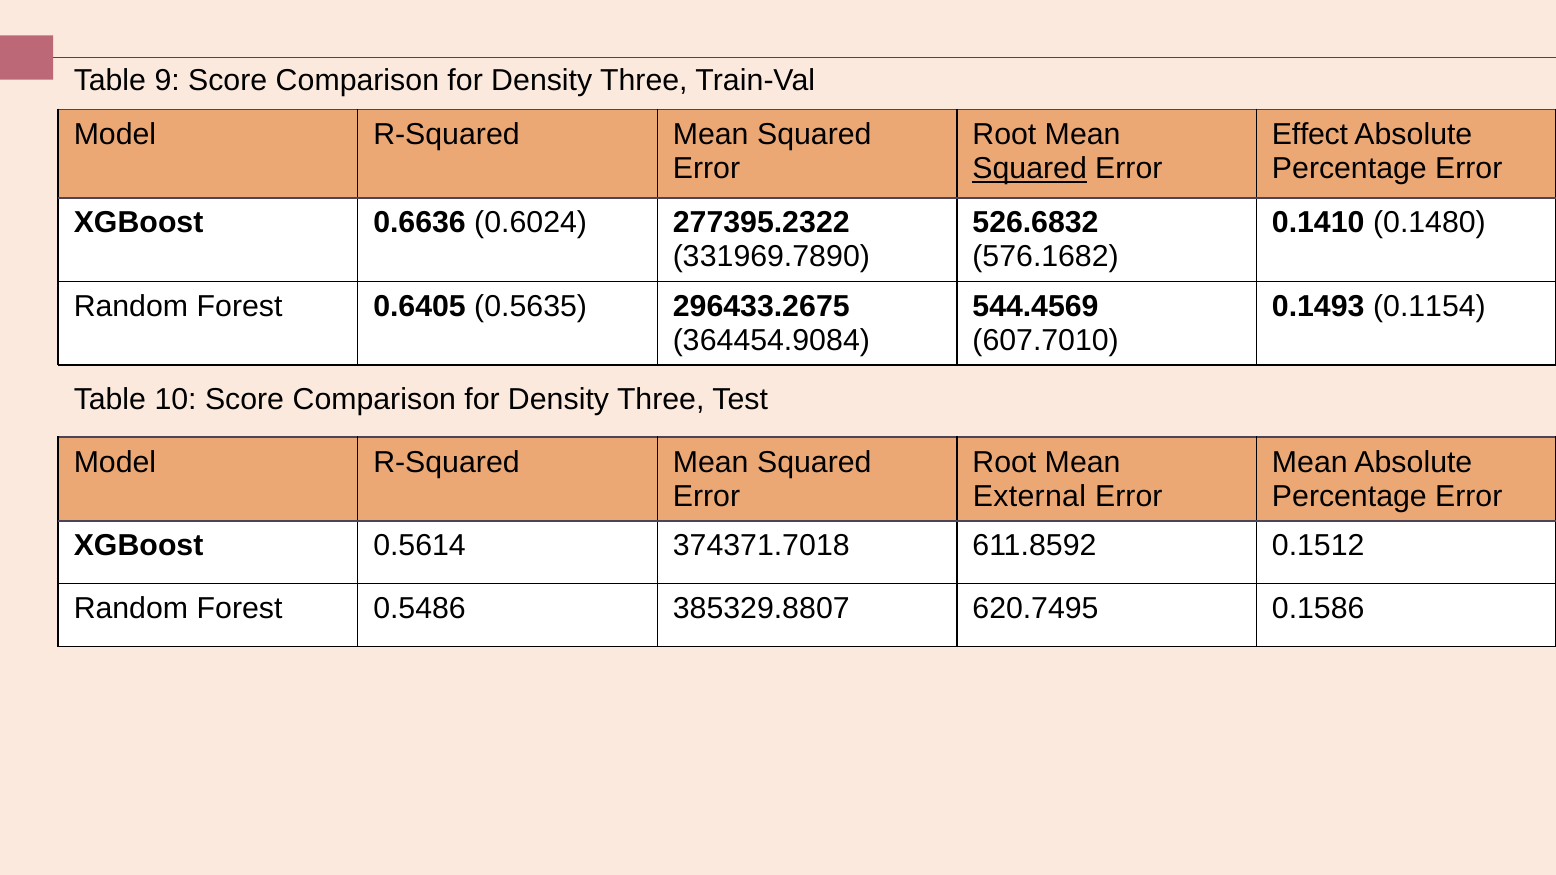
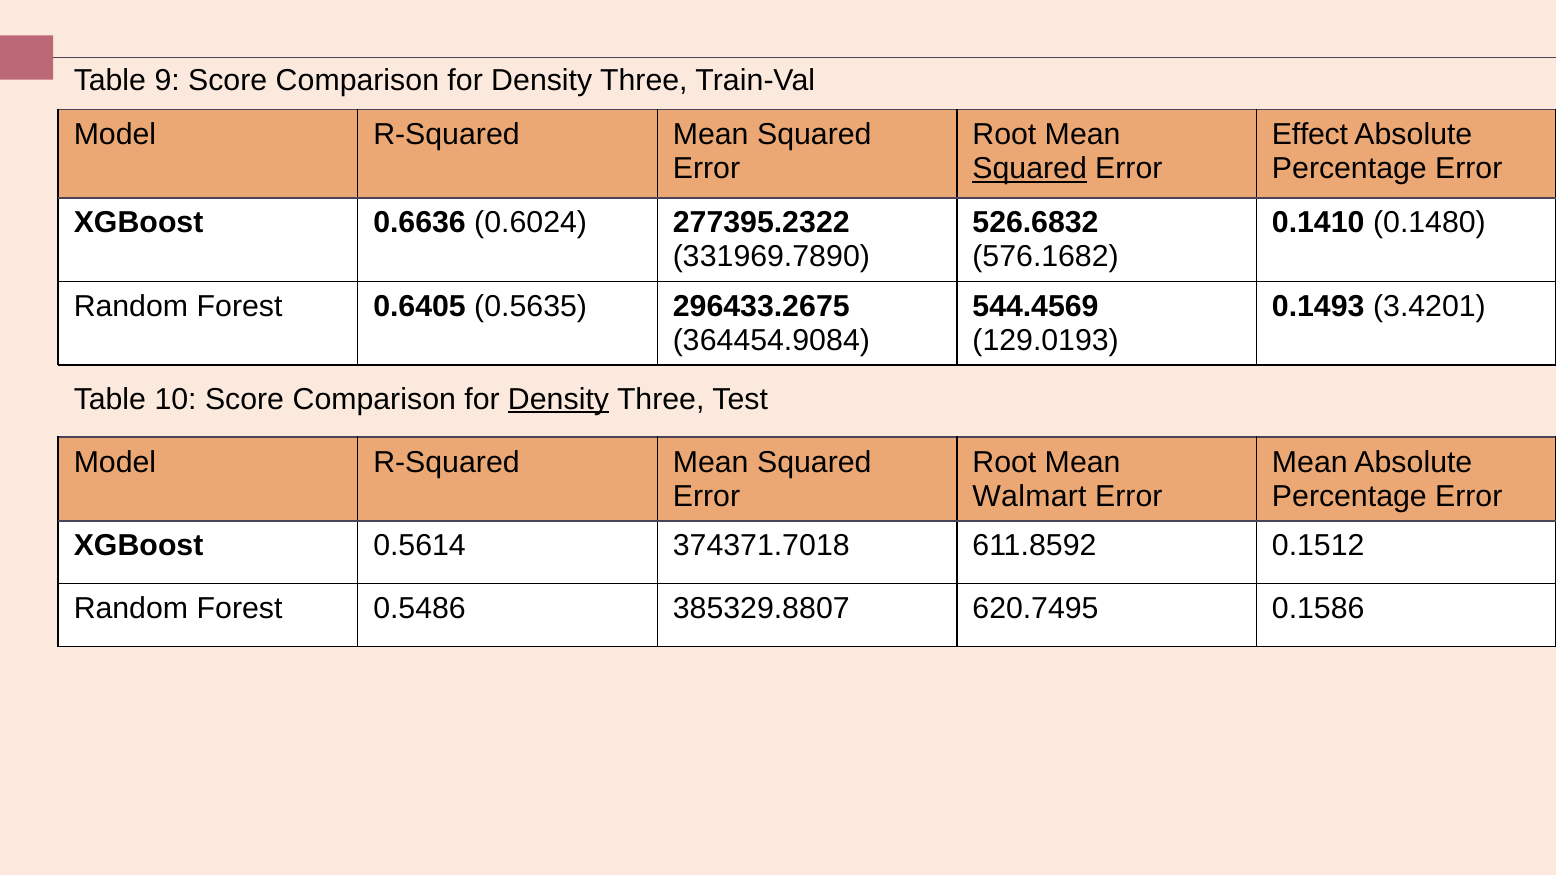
0.1154: 0.1154 -> 3.4201
607.7010: 607.7010 -> 129.0193
Density at (559, 399) underline: none -> present
External: External -> Walmart
